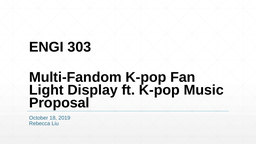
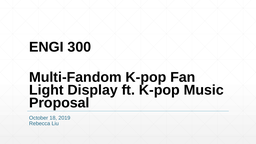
303: 303 -> 300
